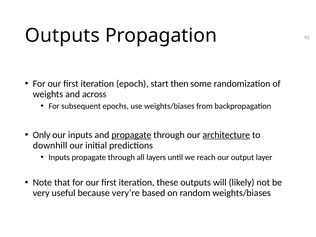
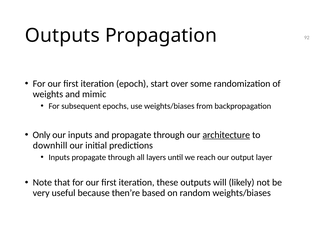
then: then -> over
across: across -> mimic
propagate at (131, 135) underline: present -> none
very’re: very’re -> then’re
